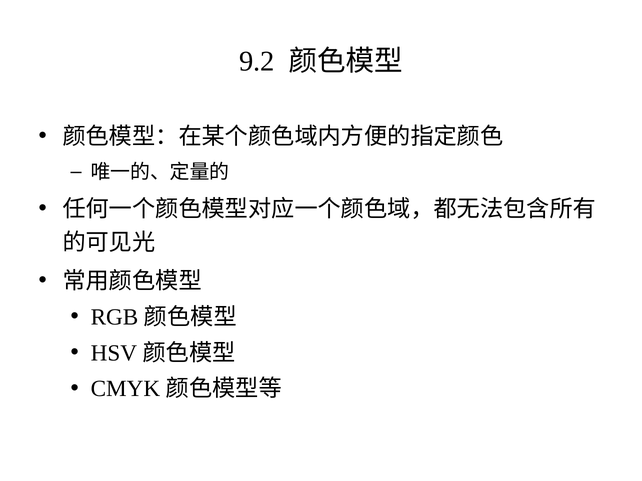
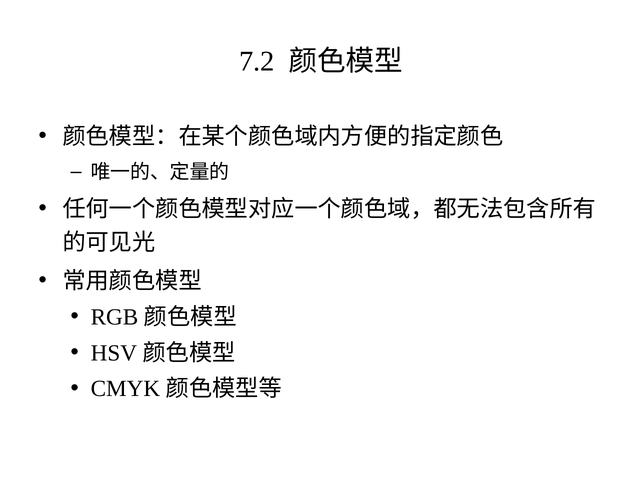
9.2: 9.2 -> 7.2
